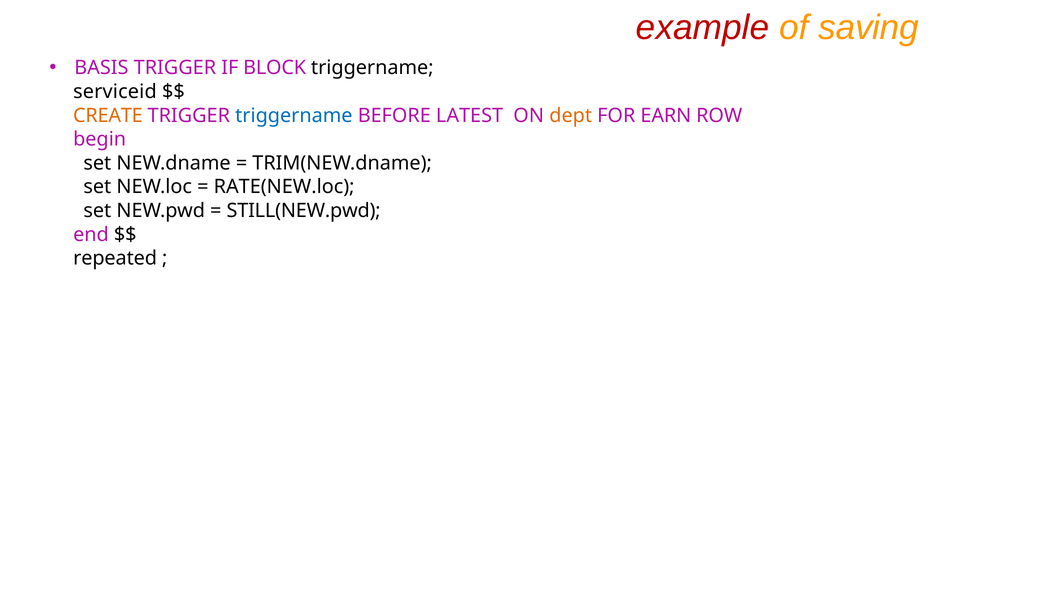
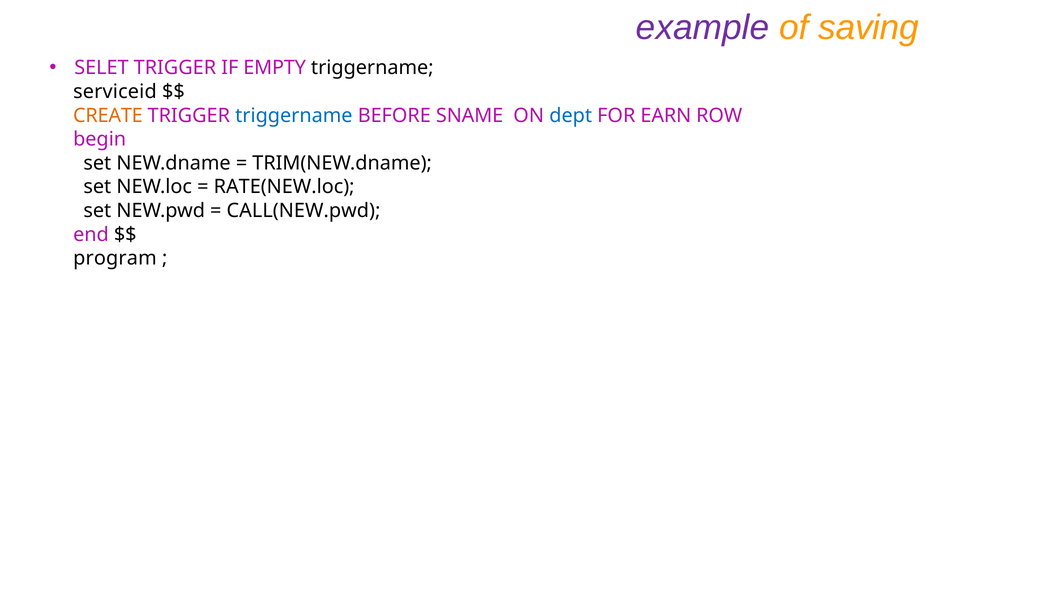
example colour: red -> purple
BASIS: BASIS -> SELET
BLOCK: BLOCK -> EMPTY
LATEST: LATEST -> SNAME
dept colour: orange -> blue
STILL(NEW.pwd: STILL(NEW.pwd -> CALL(NEW.pwd
repeated: repeated -> program
